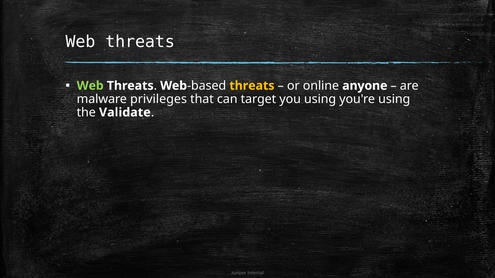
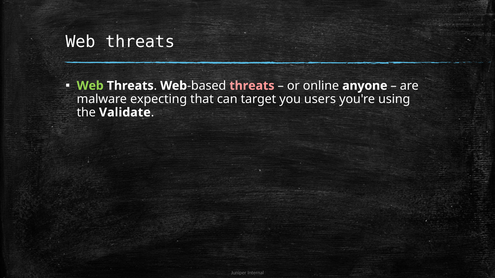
threats at (252, 86) colour: yellow -> pink
privileges: privileges -> expecting
you using: using -> users
